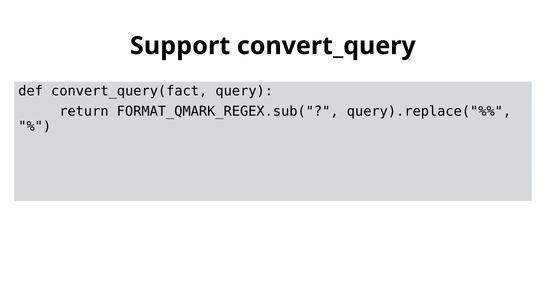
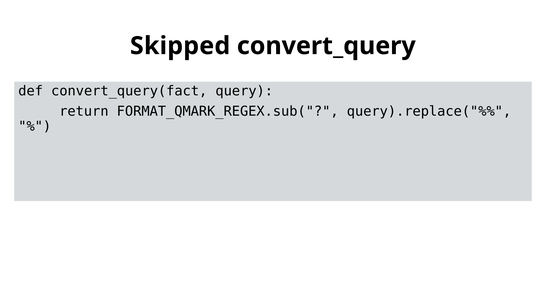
Support: Support -> Skipped
